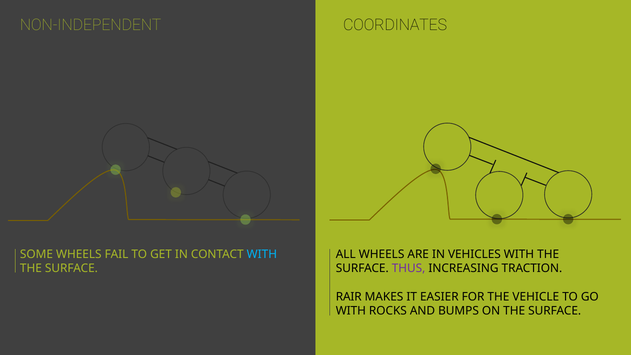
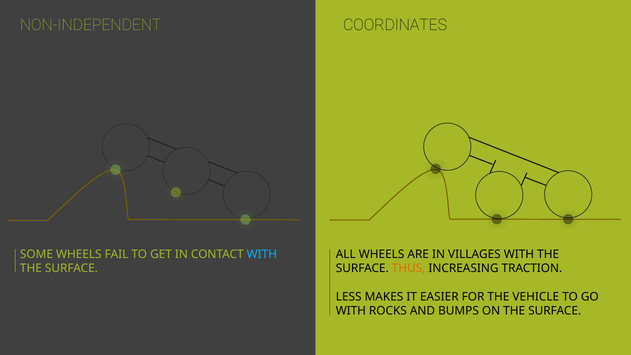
VEHICLES: VEHICLES -> VILLAGES
THUS colour: purple -> orange
RAIR: RAIR -> LESS
